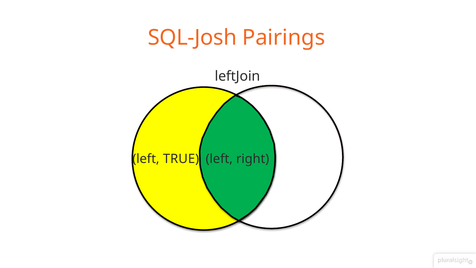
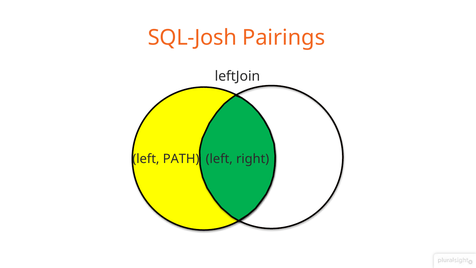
TRUE: TRUE -> PATH
